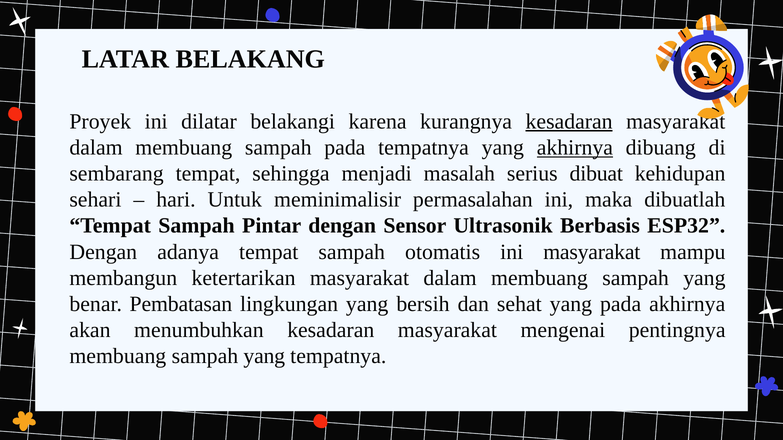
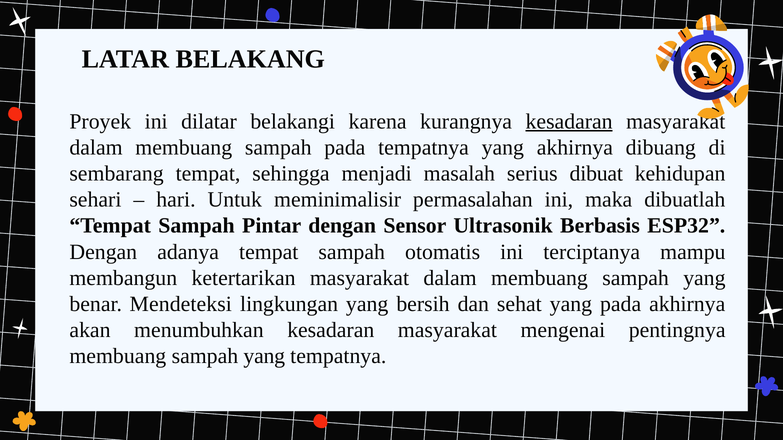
akhirnya at (575, 148) underline: present -> none
ini masyarakat: masyarakat -> terciptanya
Pembatasan: Pembatasan -> Mendeteksi
